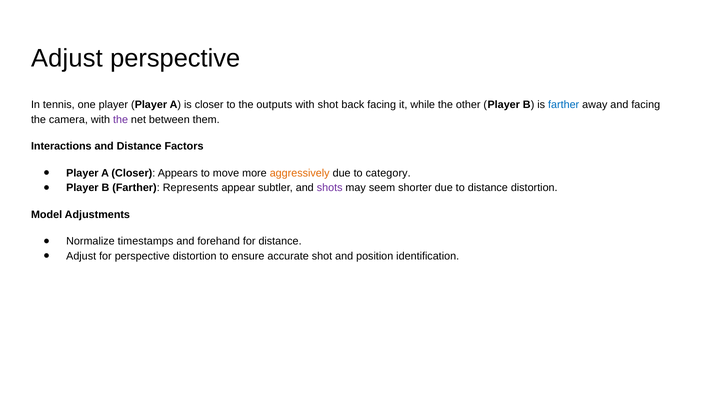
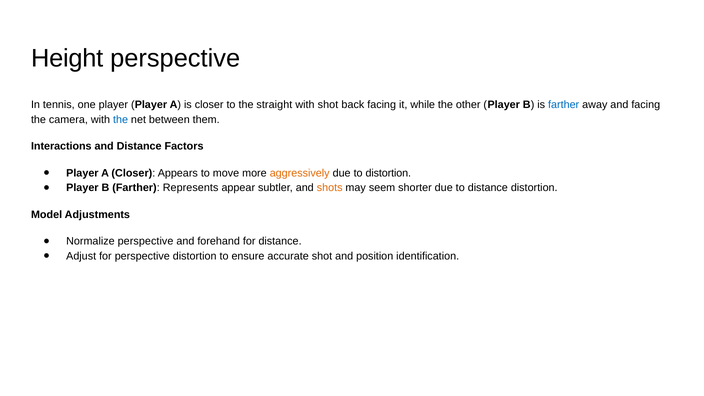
Adjust at (67, 58): Adjust -> Height
outputs: outputs -> straight
the at (121, 120) colour: purple -> blue
to category: category -> distortion
shots colour: purple -> orange
Normalize timestamps: timestamps -> perspective
